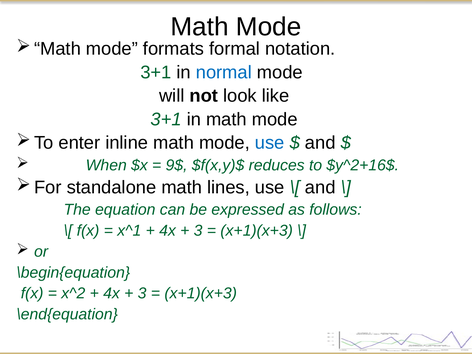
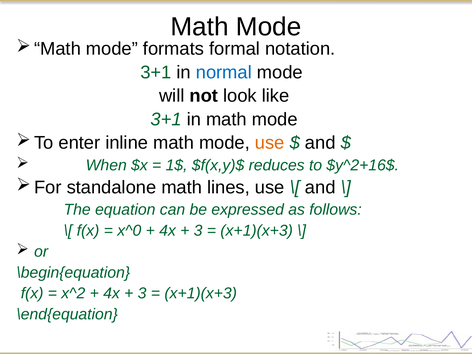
use at (270, 143) colour: blue -> orange
9$: 9$ -> 1$
x^1: x^1 -> x^0
